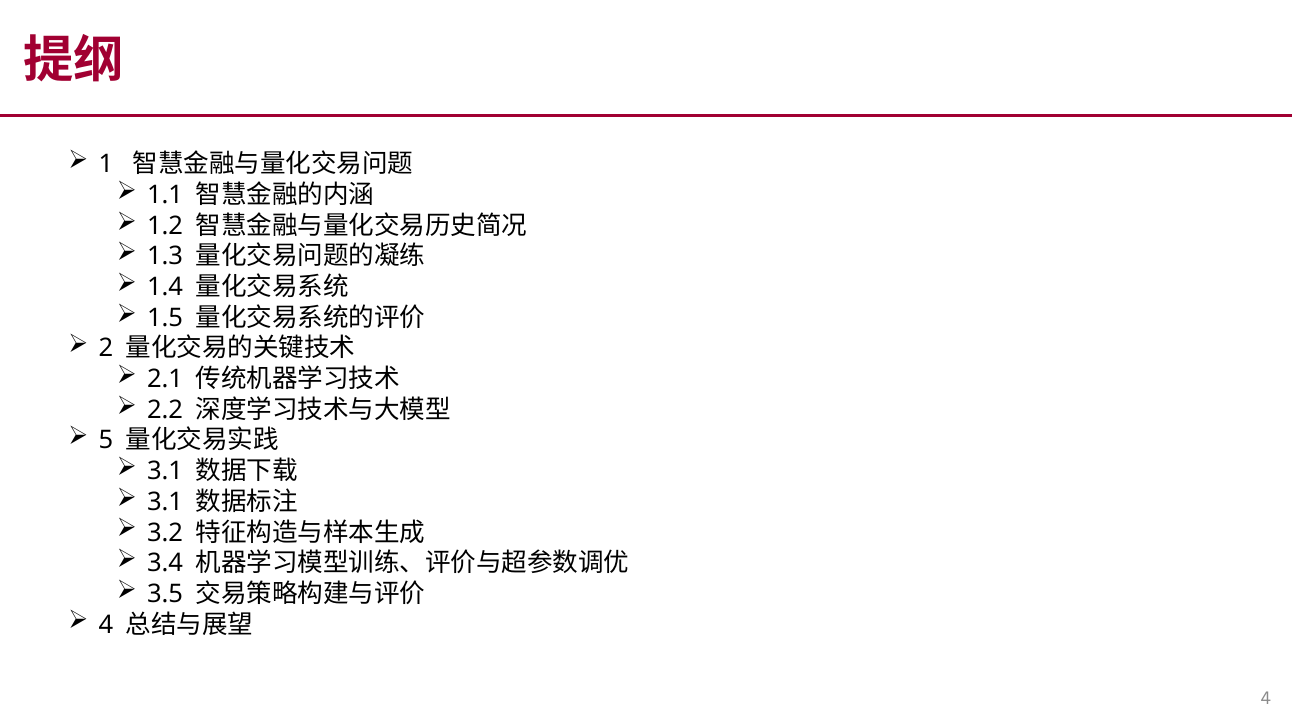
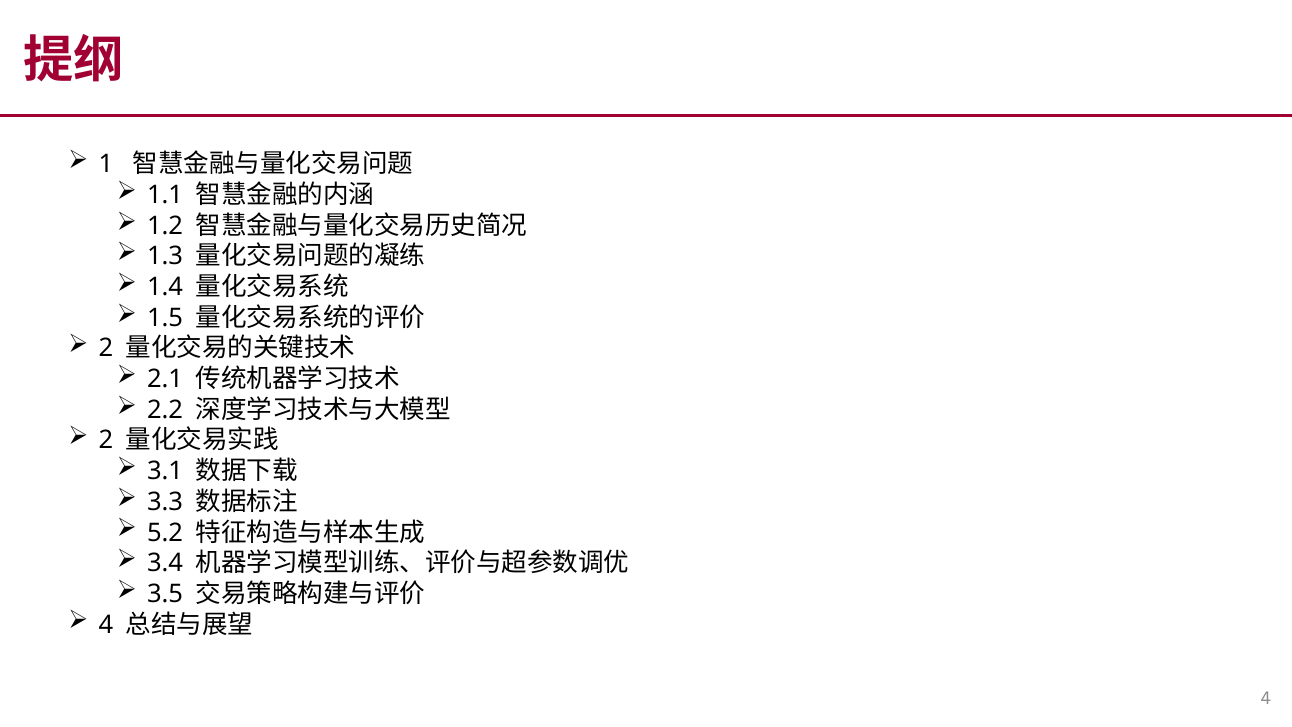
5 at (106, 440): 5 -> 2
3.1 at (165, 502): 3.1 -> 3.3
3.2: 3.2 -> 5.2
